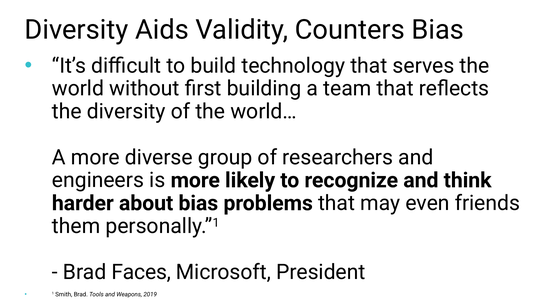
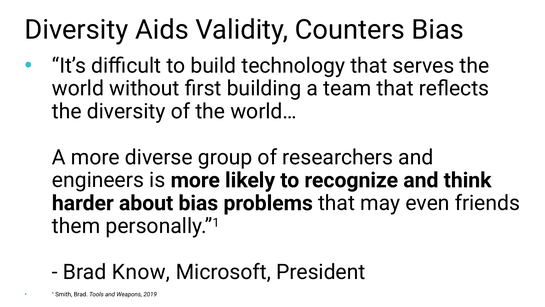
Faces: Faces -> Know
